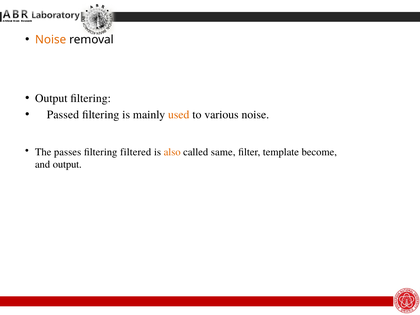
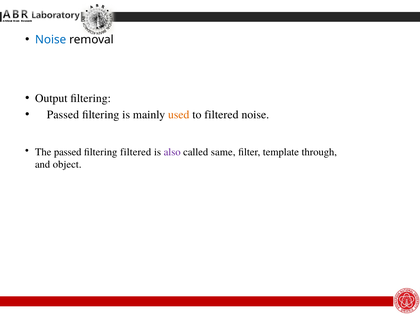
Noise at (51, 40) colour: orange -> blue
to various: various -> filtered
The passes: passes -> passed
also colour: orange -> purple
become: become -> through
and output: output -> object
